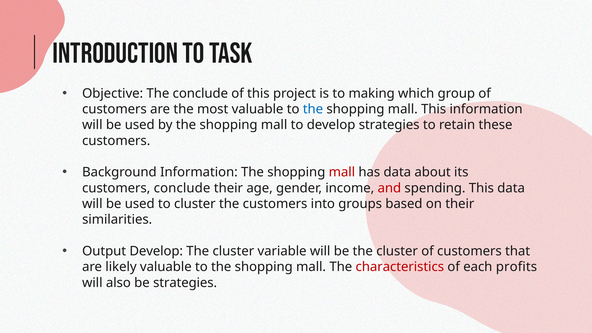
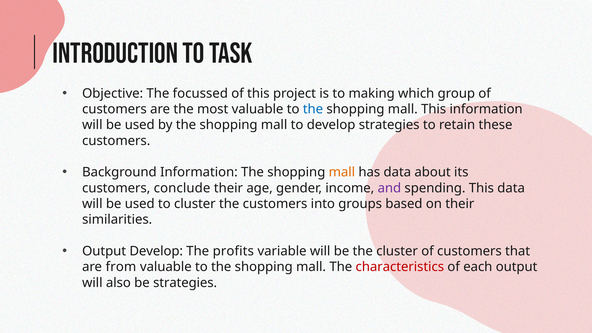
The conclude: conclude -> focussed
mall at (342, 172) colour: red -> orange
and colour: red -> purple
cluster at (233, 251): cluster -> profits
likely: likely -> from
each profits: profits -> output
